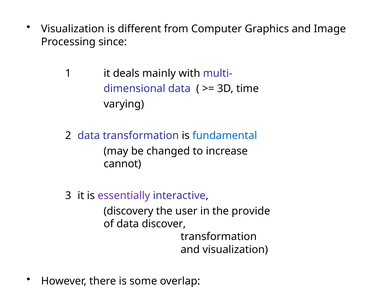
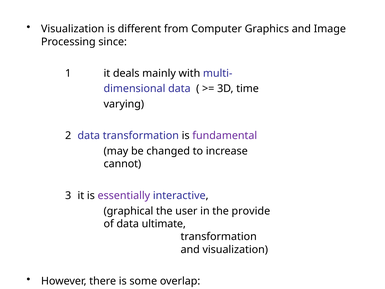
fundamental colour: blue -> purple
discovery: discovery -> graphical
discover: discover -> ultimate
